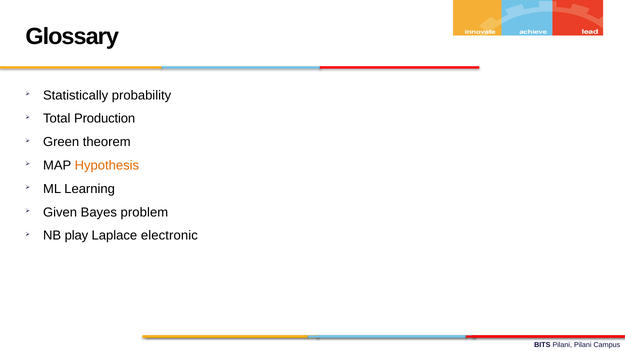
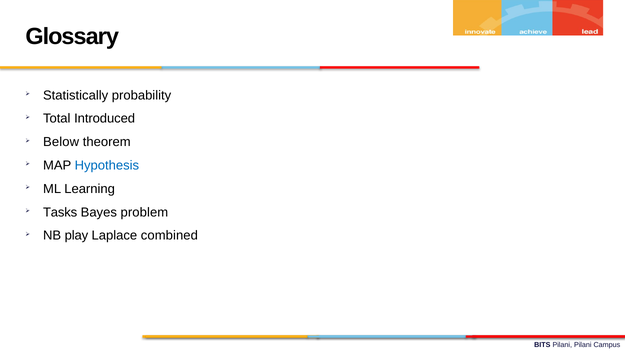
Production: Production -> Introduced
Green: Green -> Below
Hypothesis colour: orange -> blue
Given: Given -> Tasks
electronic: electronic -> combined
